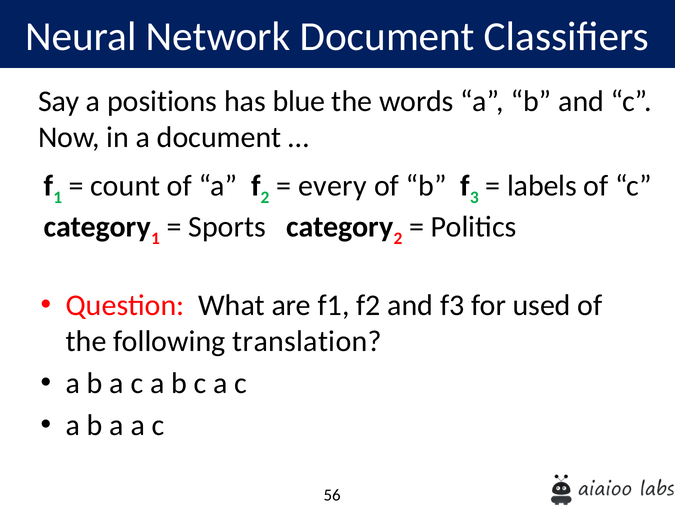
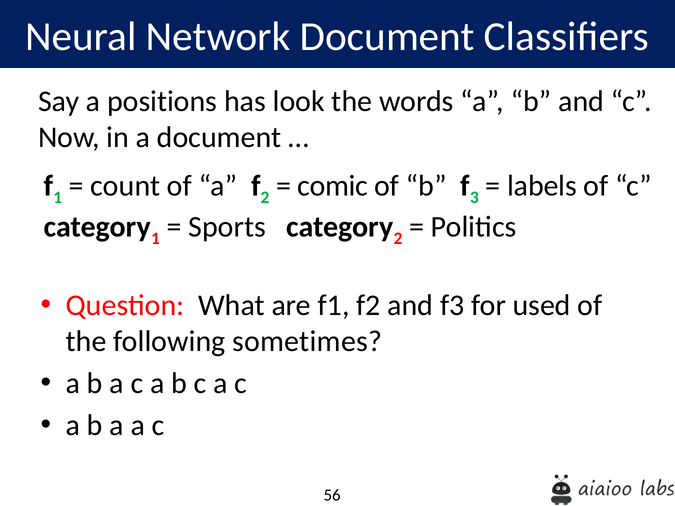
blue: blue -> look
every: every -> comic
translation: translation -> sometimes
